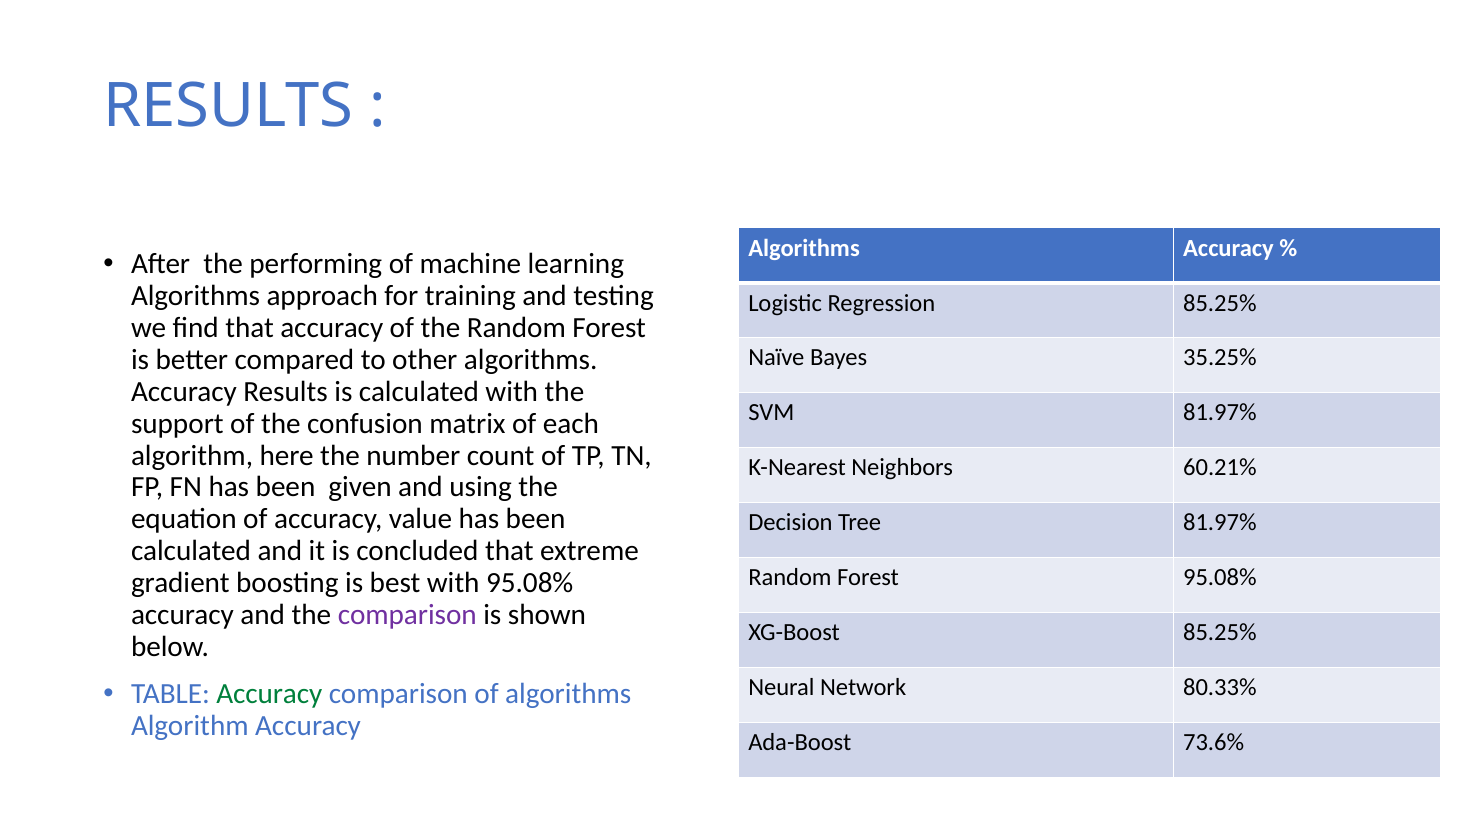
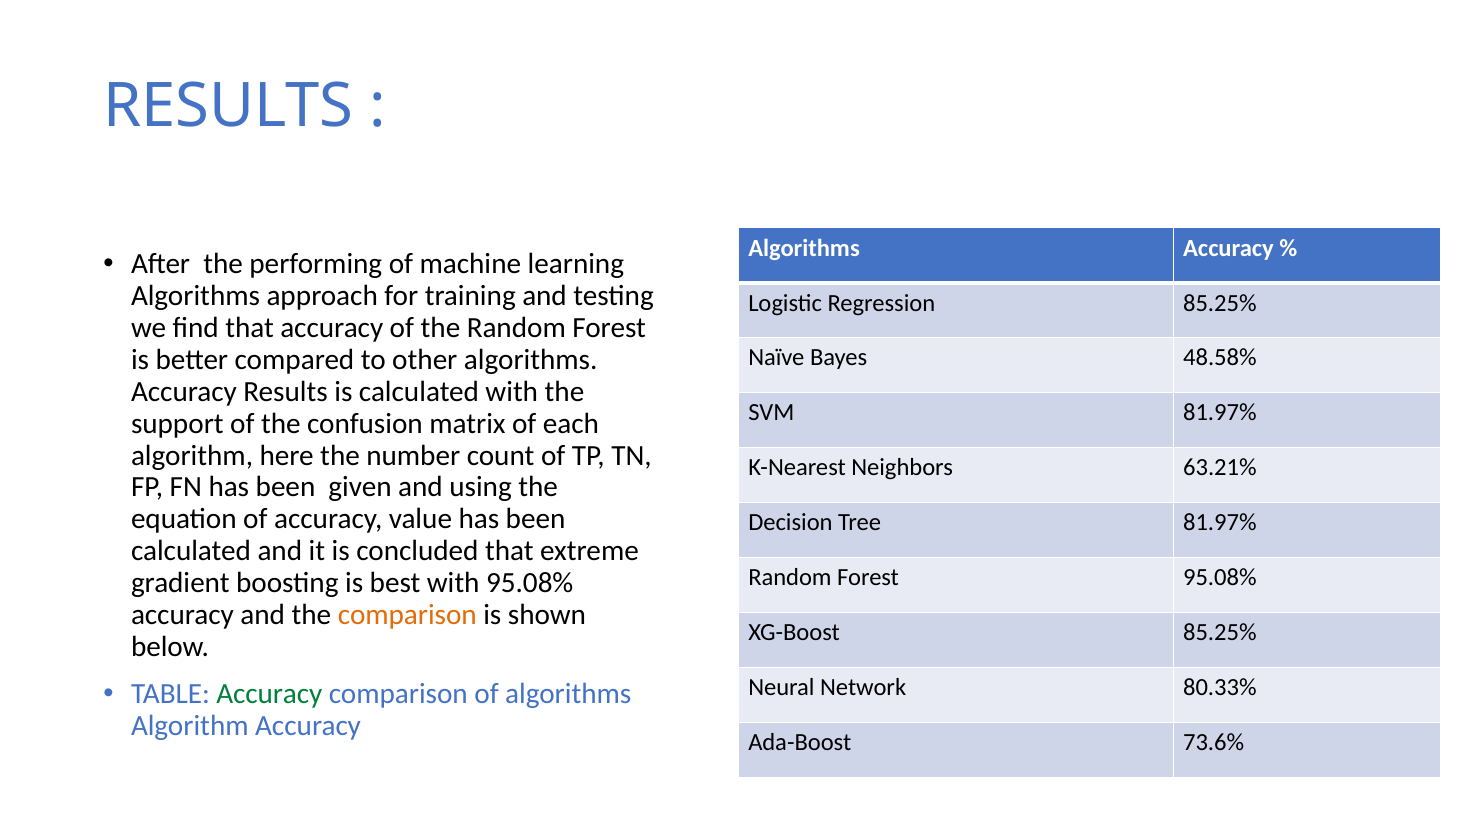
35.25%: 35.25% -> 48.58%
60.21%: 60.21% -> 63.21%
comparison at (407, 615) colour: purple -> orange
